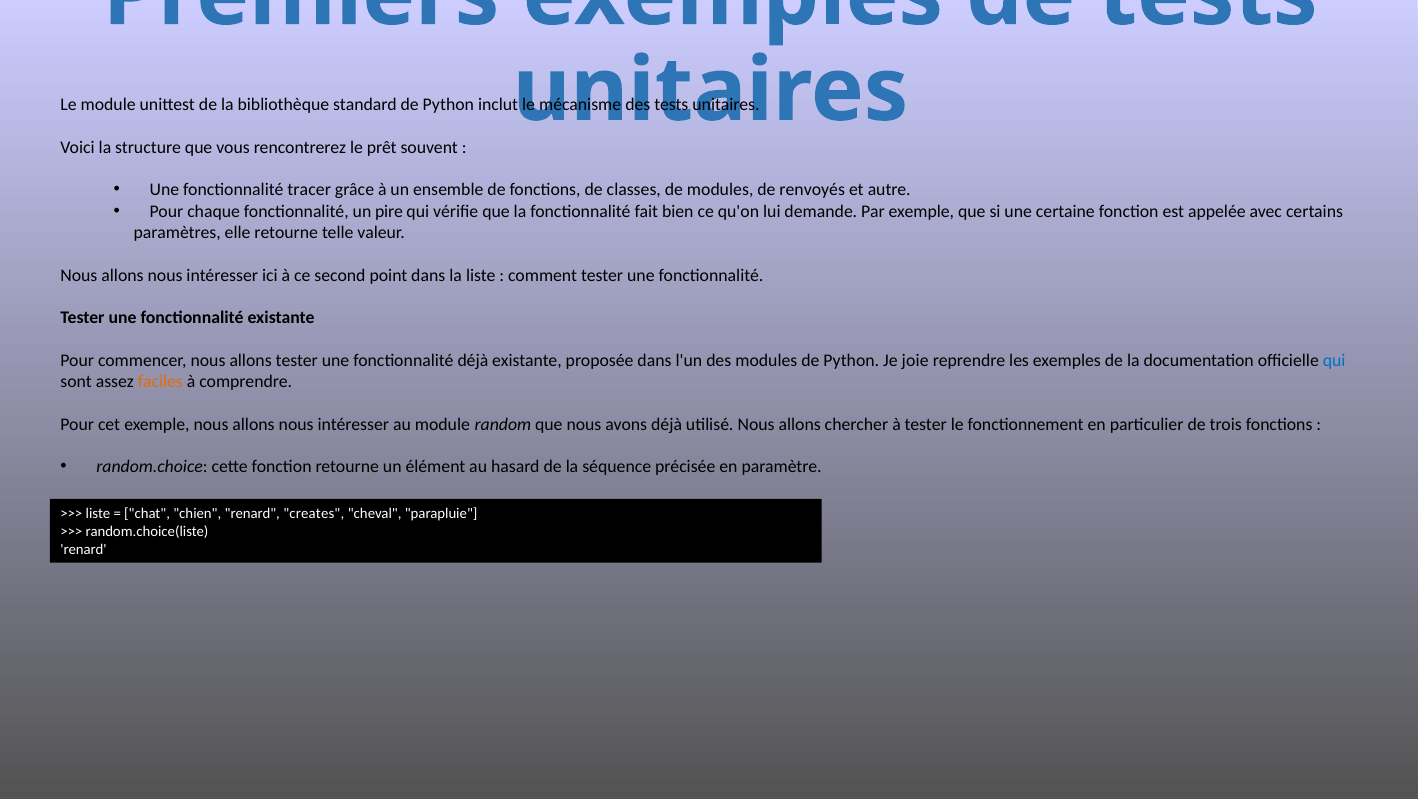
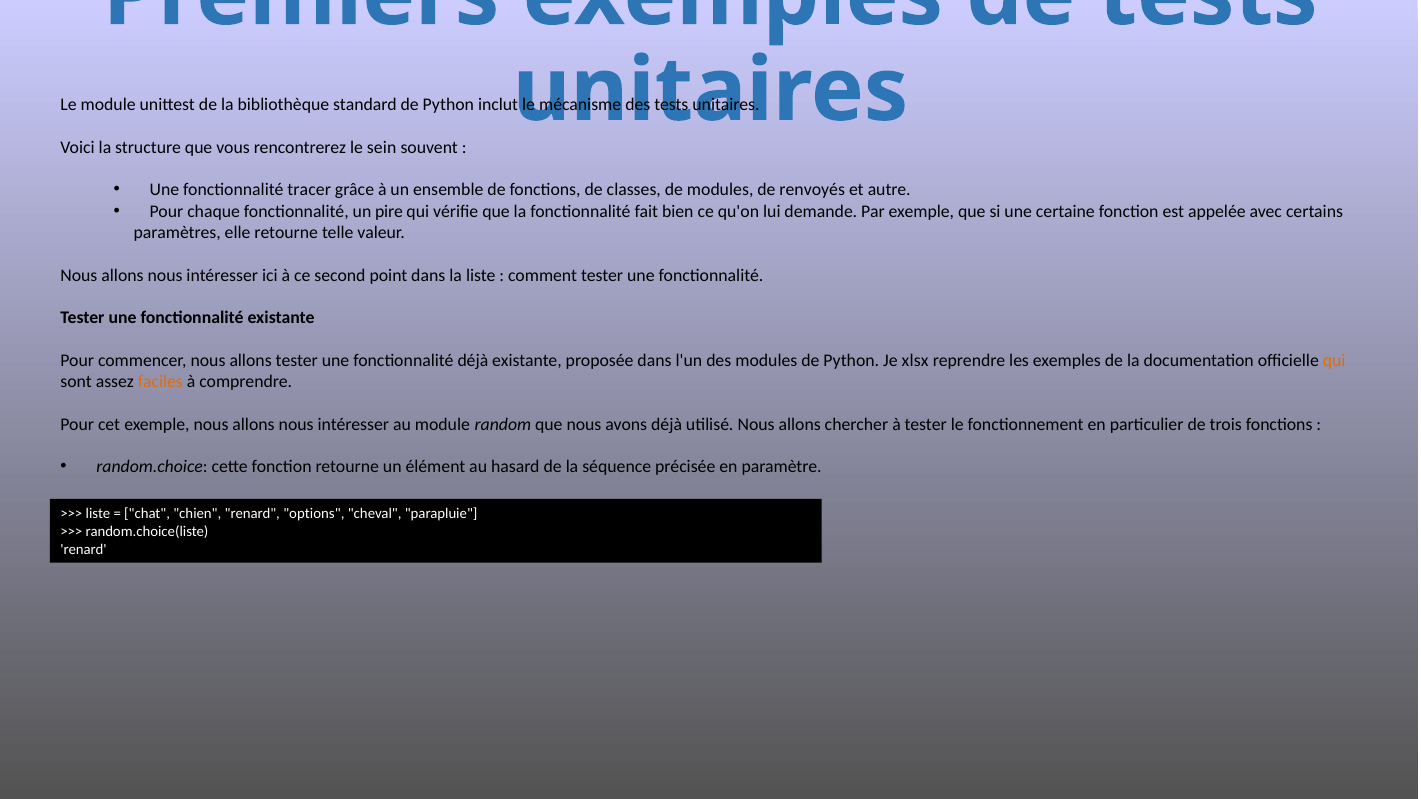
prêt: prêt -> sein
joie: joie -> xlsx
qui at (1334, 361) colour: blue -> orange
creates: creates -> options
